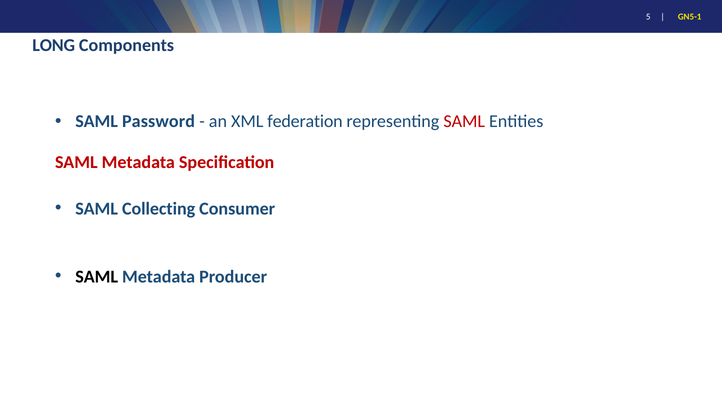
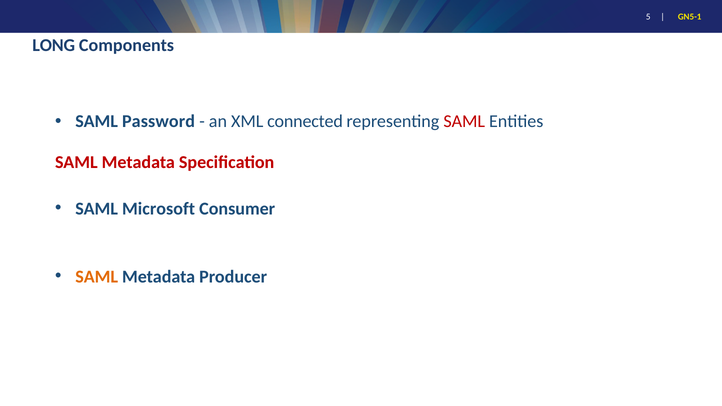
federation: federation -> connected
Collecting: Collecting -> Microsoft
SAML at (97, 277) colour: black -> orange
